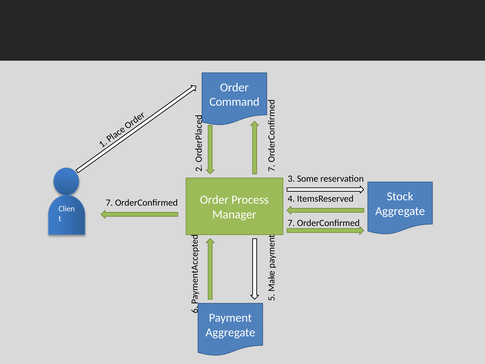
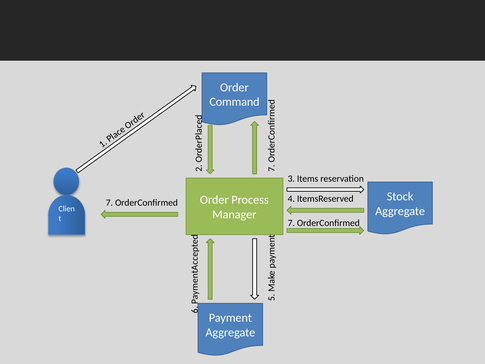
Some: Some -> Items
